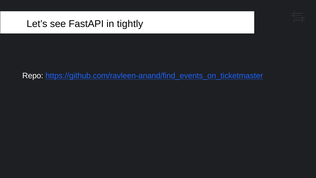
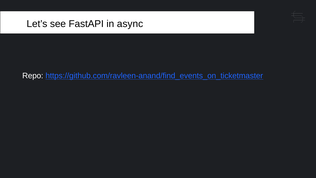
tightly: tightly -> async
